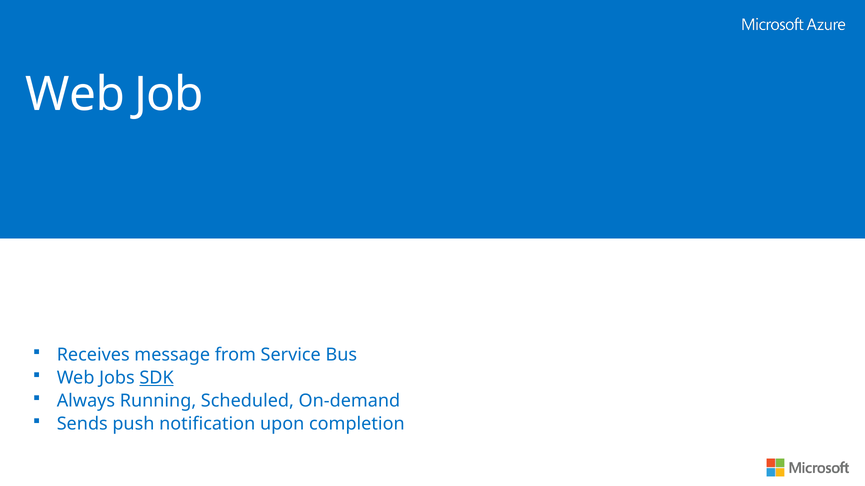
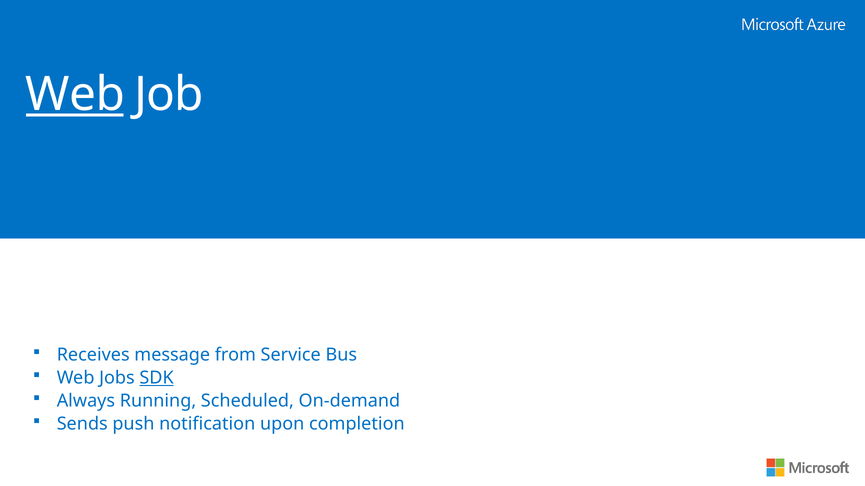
Web at (75, 95) underline: none -> present
